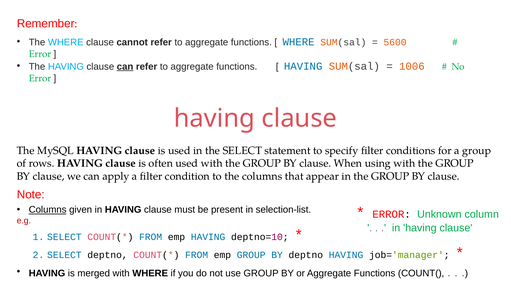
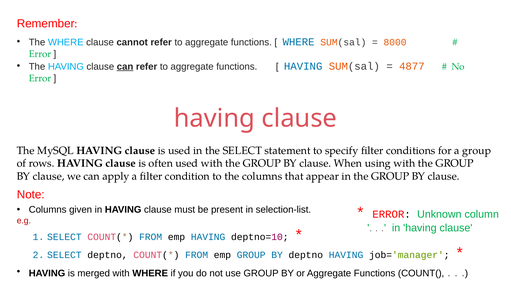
5600: 5600 -> 8000
1006: 1006 -> 4877
Columns at (48, 209) underline: present -> none
